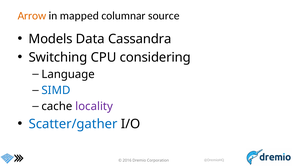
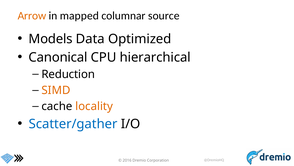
Cassandra: Cassandra -> Optimized
Switching: Switching -> Canonical
considering: considering -> hierarchical
Language: Language -> Reduction
SIMD colour: blue -> orange
locality colour: purple -> orange
